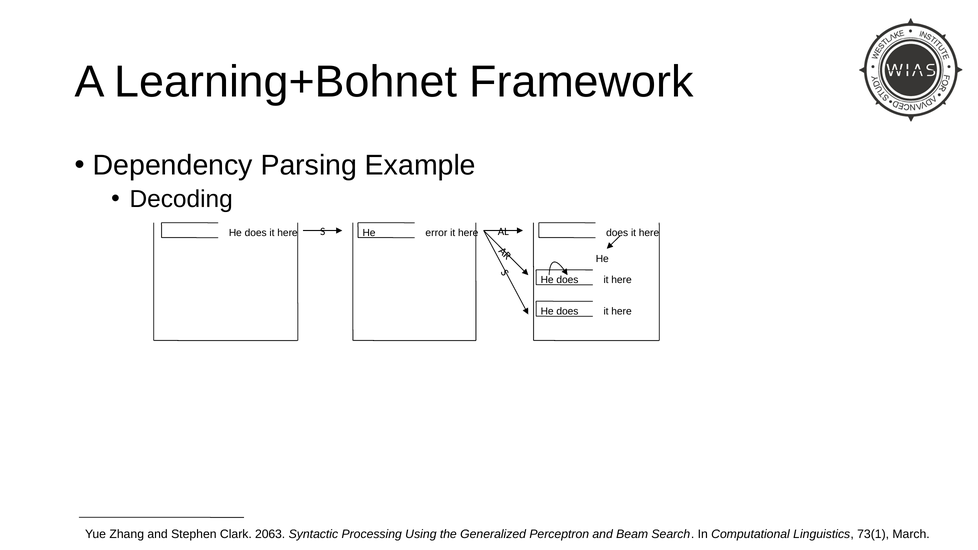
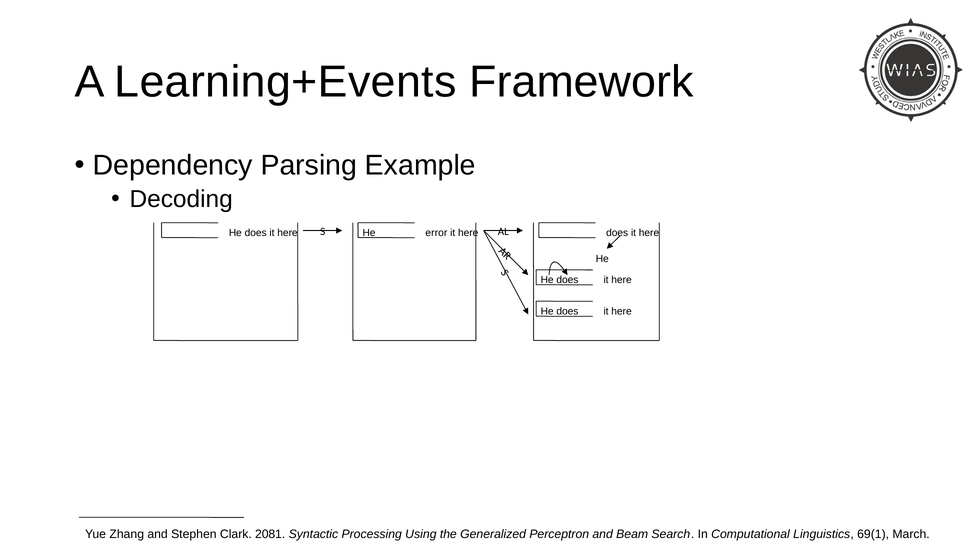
Learning+Bohnet: Learning+Bohnet -> Learning+Events
2063: 2063 -> 2081
73(1: 73(1 -> 69(1
